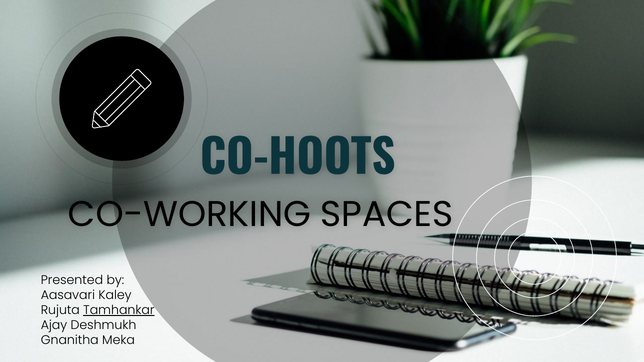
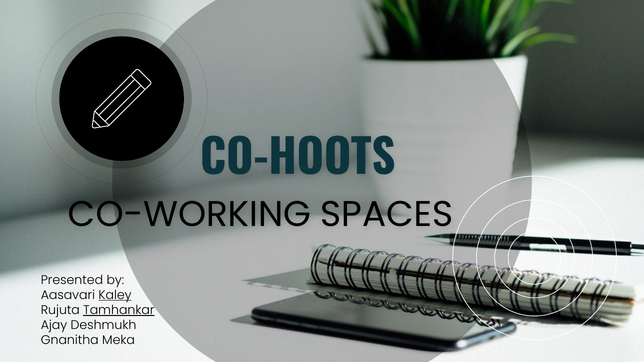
Kaley underline: none -> present
